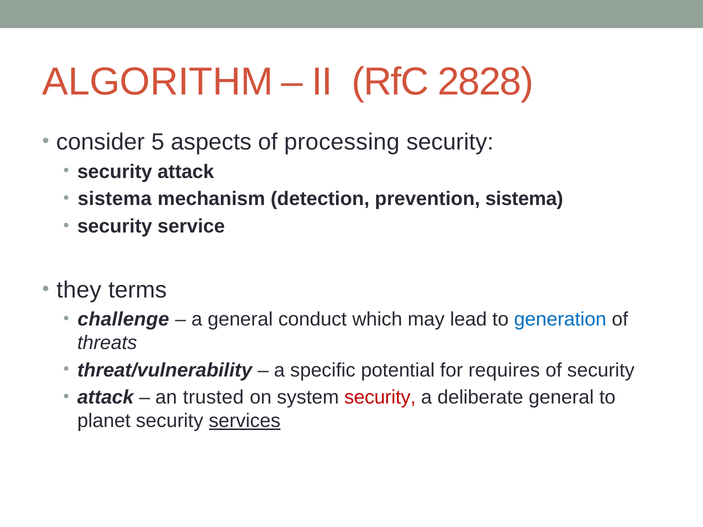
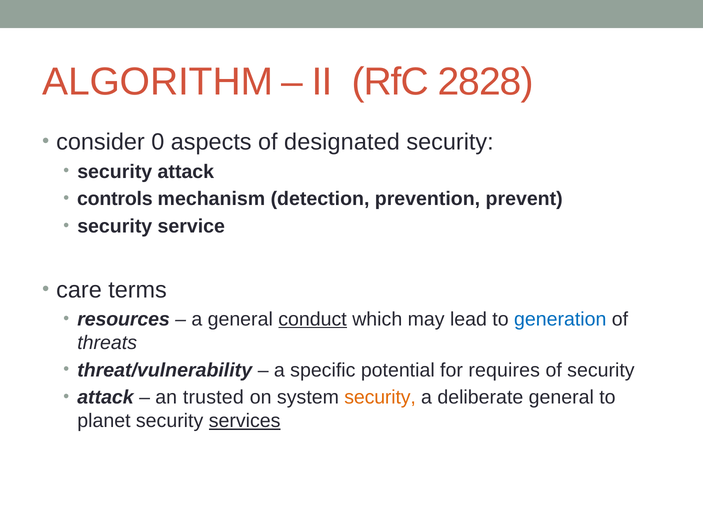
5: 5 -> 0
processing: processing -> designated
sistema at (115, 199): sistema -> controls
prevention sistema: sistema -> prevent
they: they -> care
challenge: challenge -> resources
conduct underline: none -> present
security at (380, 398) colour: red -> orange
